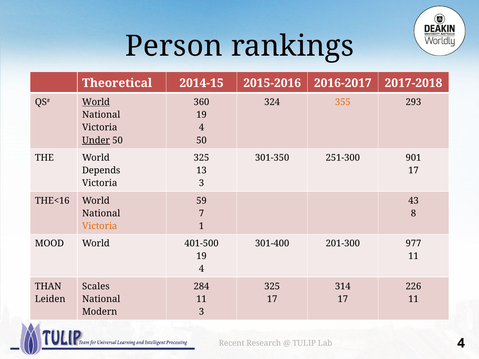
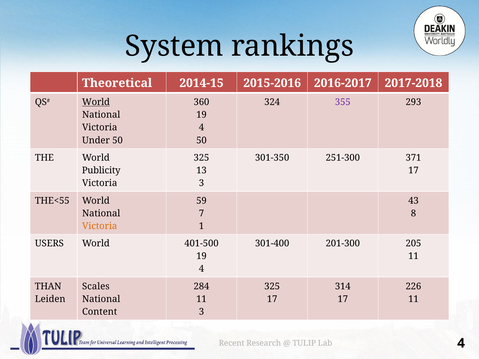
Person: Person -> System
355 colour: orange -> purple
Under underline: present -> none
901: 901 -> 371
Depends: Depends -> Publicity
THE<16: THE<16 -> THE<55
MOOD: MOOD -> USERS
977: 977 -> 205
Modern: Modern -> Content
